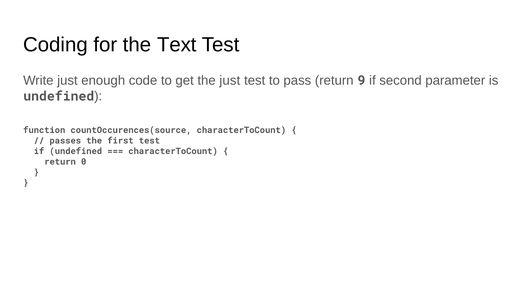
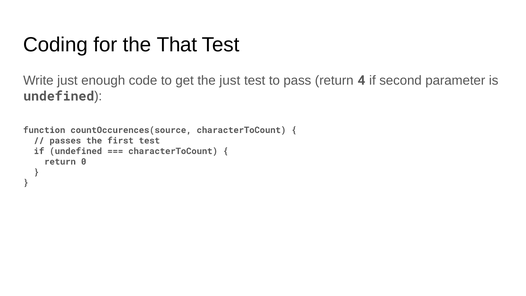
Text: Text -> That
9: 9 -> 4
